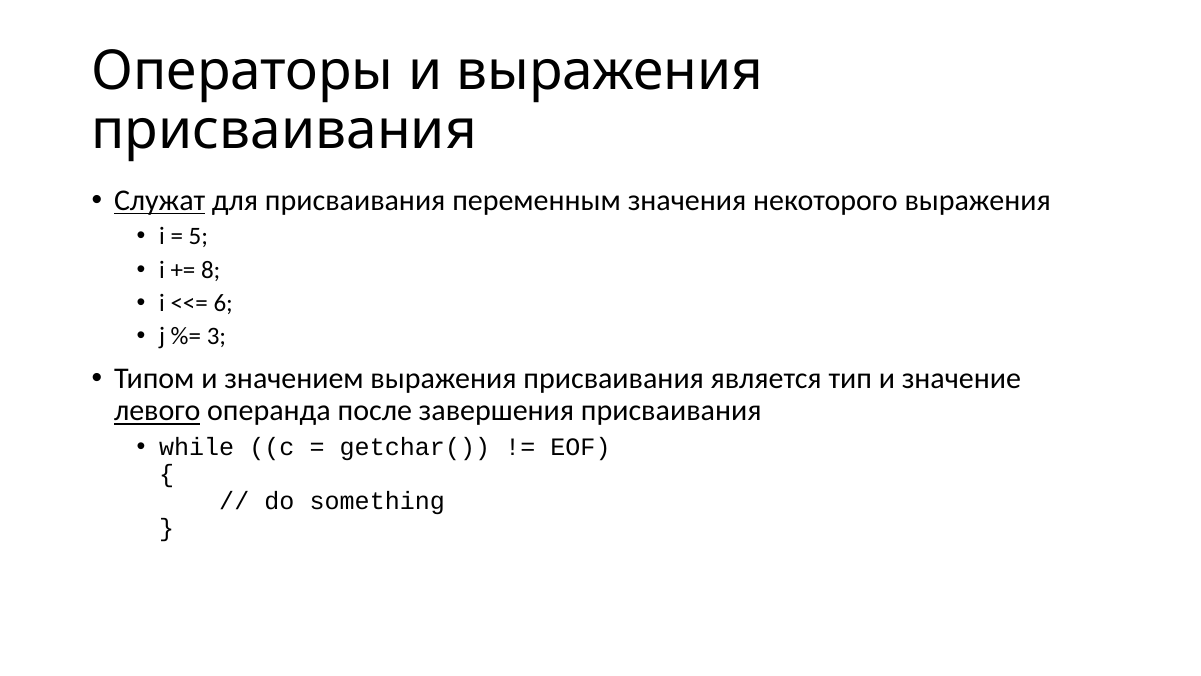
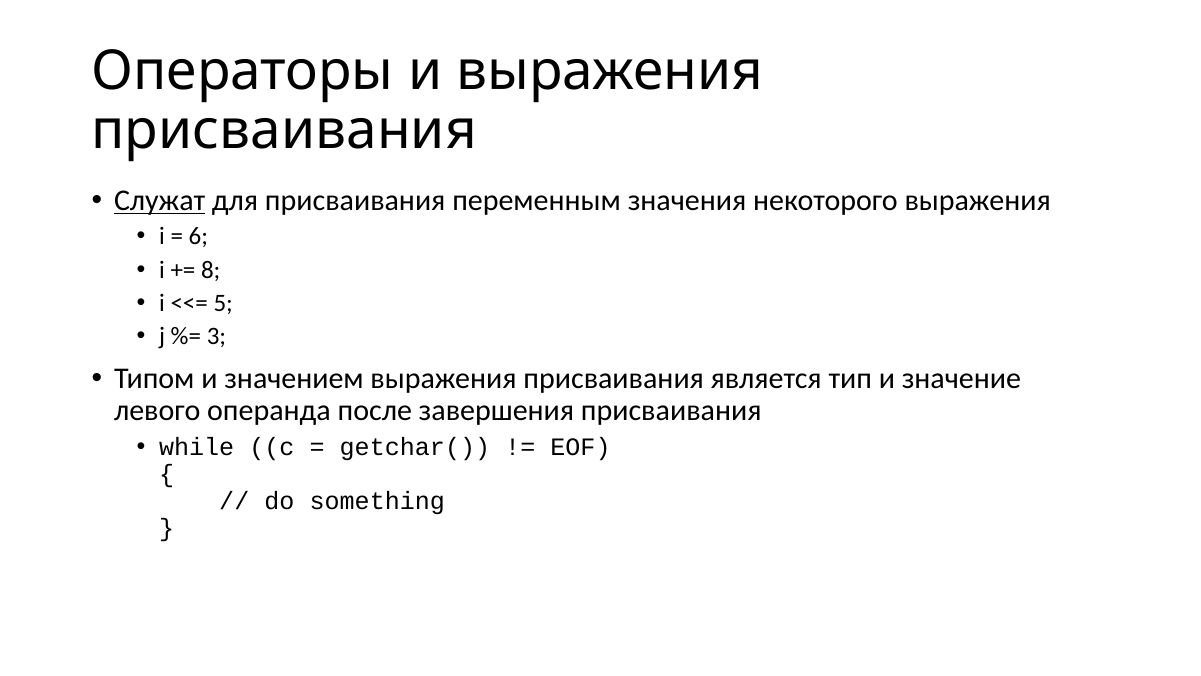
5: 5 -> 6
6: 6 -> 5
левого underline: present -> none
